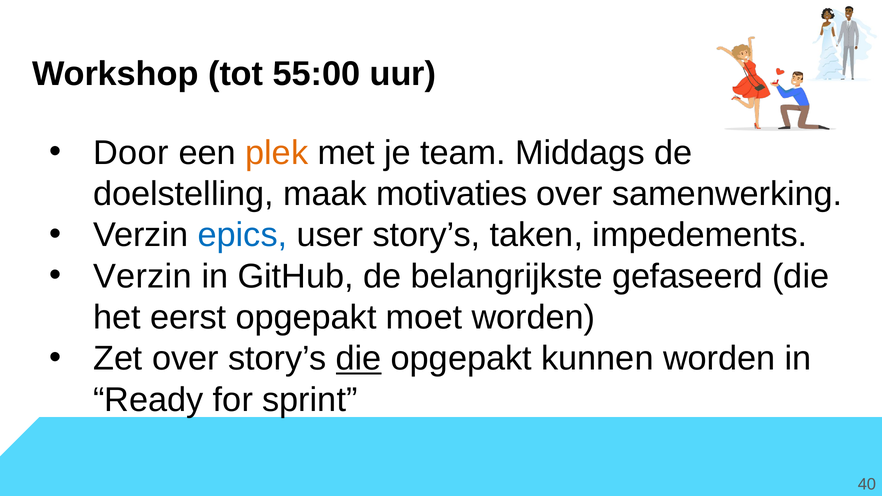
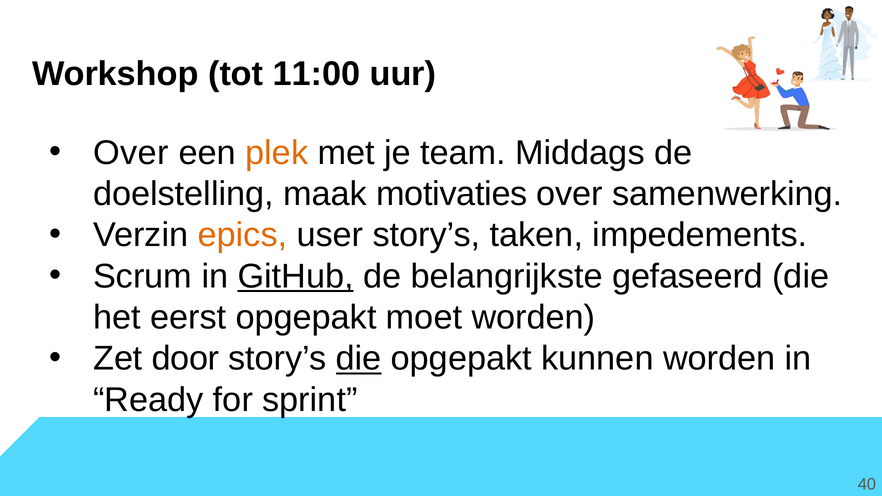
55:00: 55:00 -> 11:00
Door at (131, 153): Door -> Over
epics colour: blue -> orange
Verzin at (142, 276): Verzin -> Scrum
GitHub underline: none -> present
Zet over: over -> door
